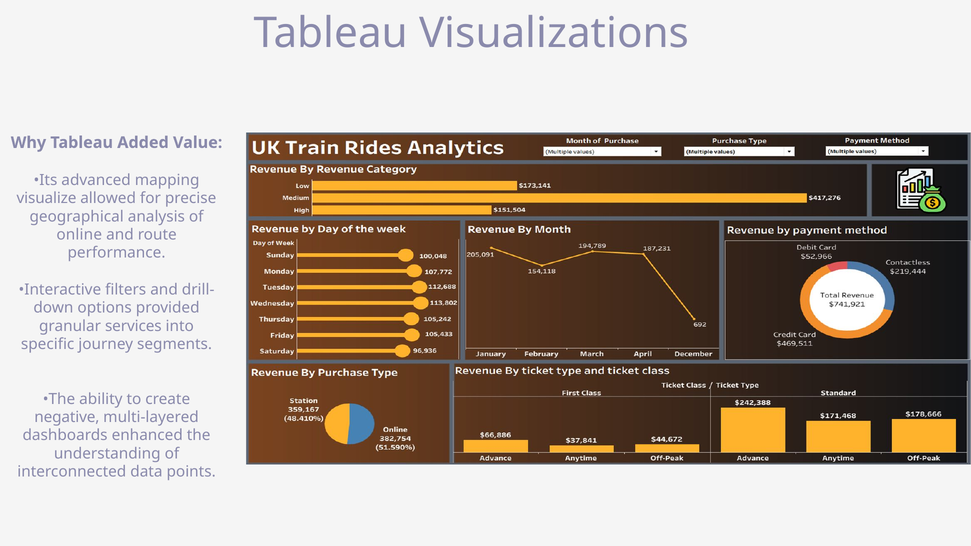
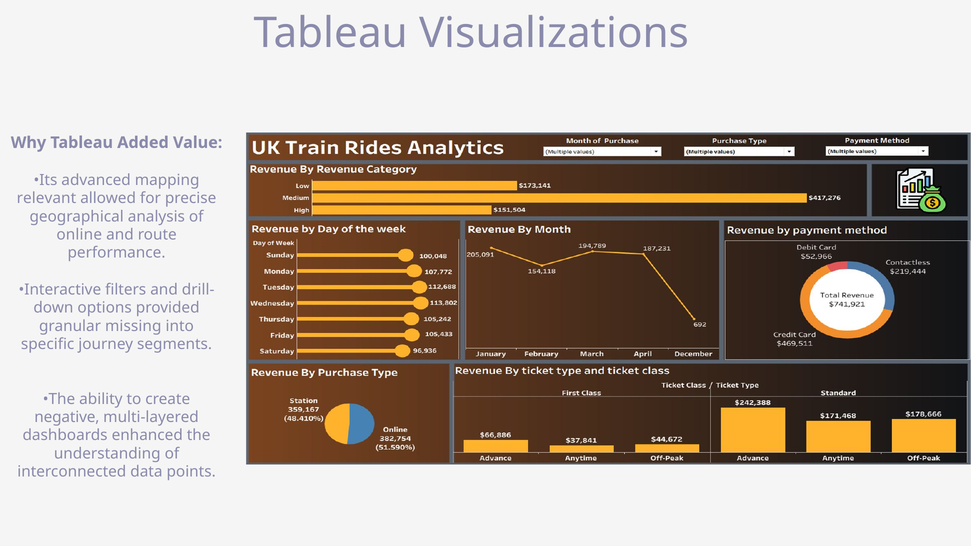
visualize: visualize -> relevant
services: services -> missing
